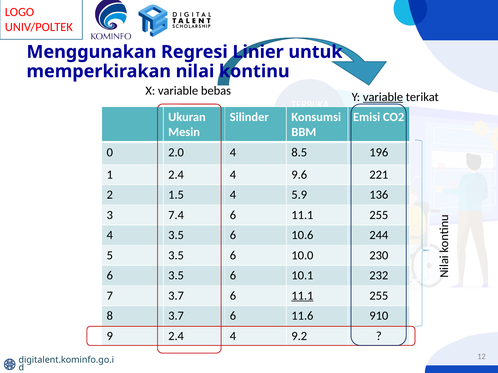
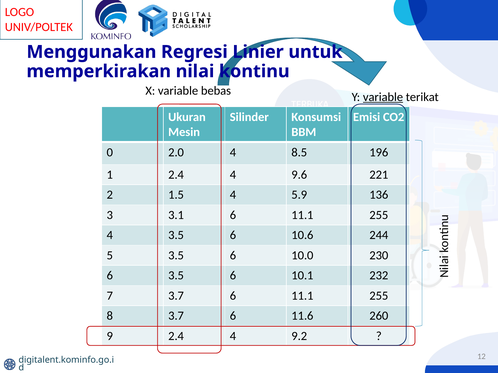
7.4: 7.4 -> 3.1
11.1 at (302, 296) underline: present -> none
910: 910 -> 260
